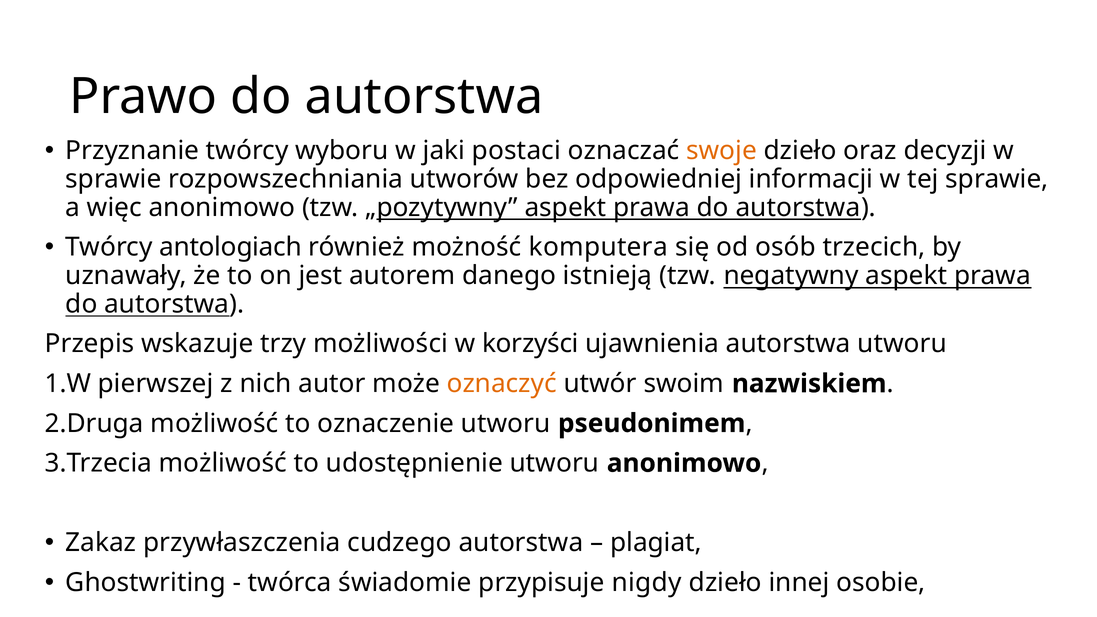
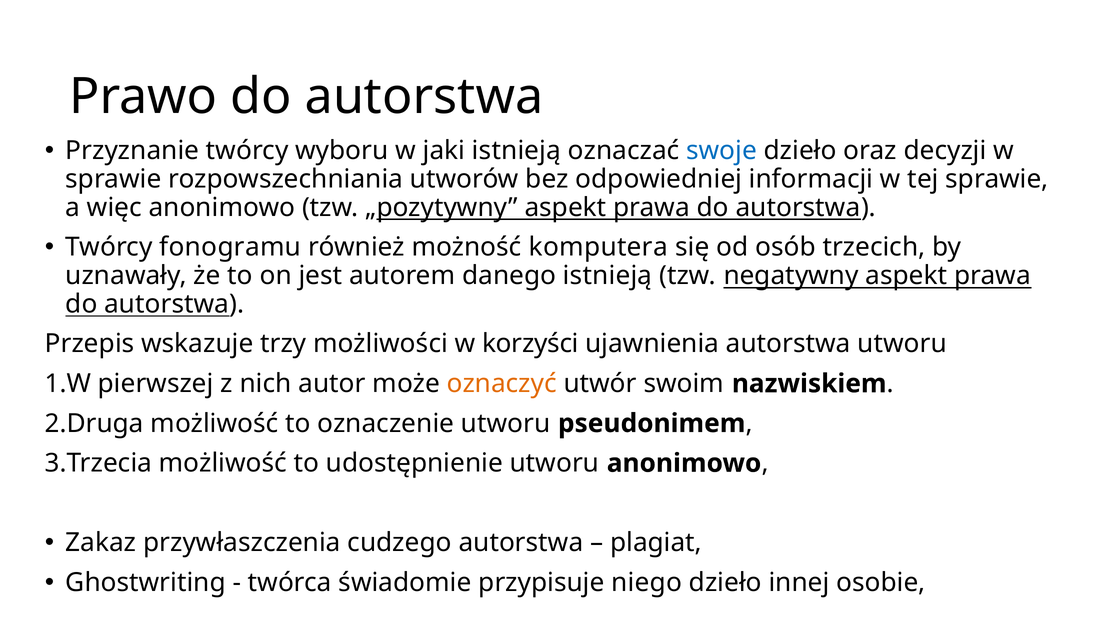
jaki postaci: postaci -> istnieją
swoje colour: orange -> blue
antologiach: antologiach -> fonogramu
nigdy: nigdy -> niego
